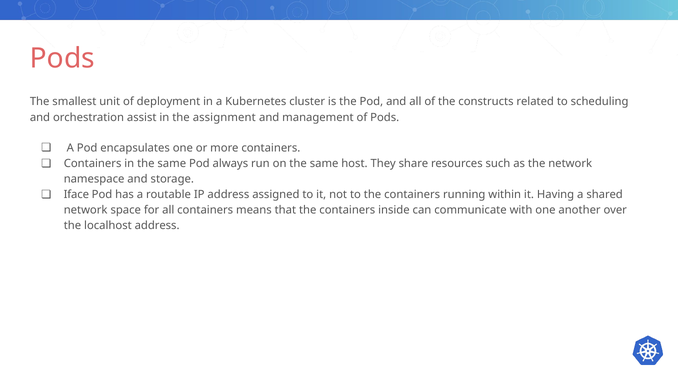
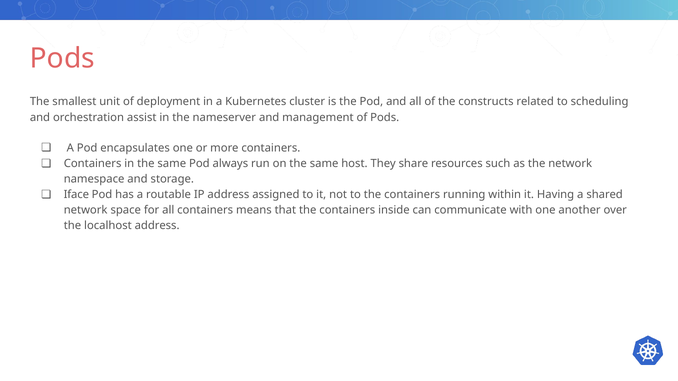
assignment: assignment -> nameserver
